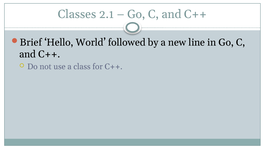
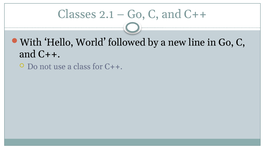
Brief: Brief -> With
